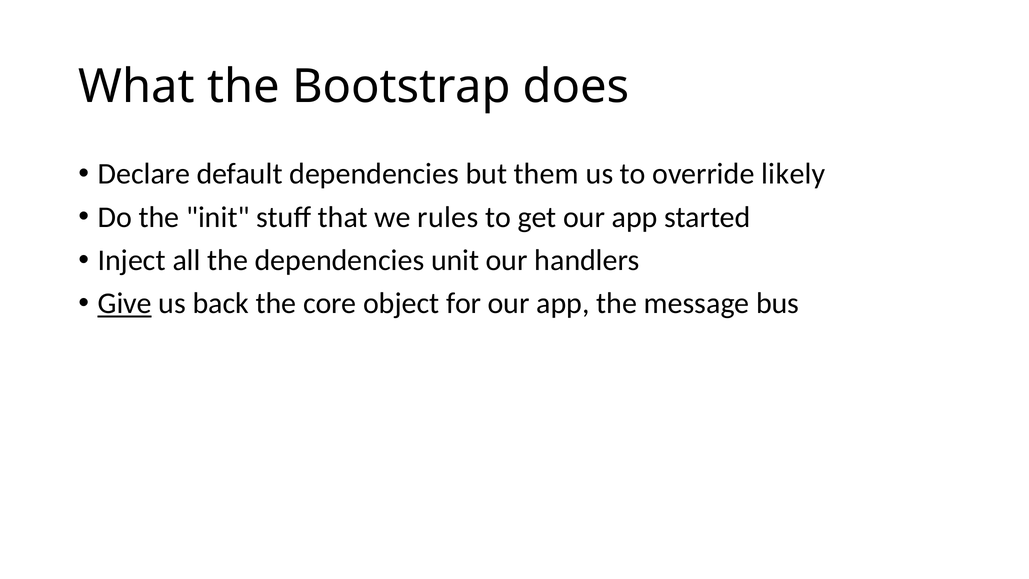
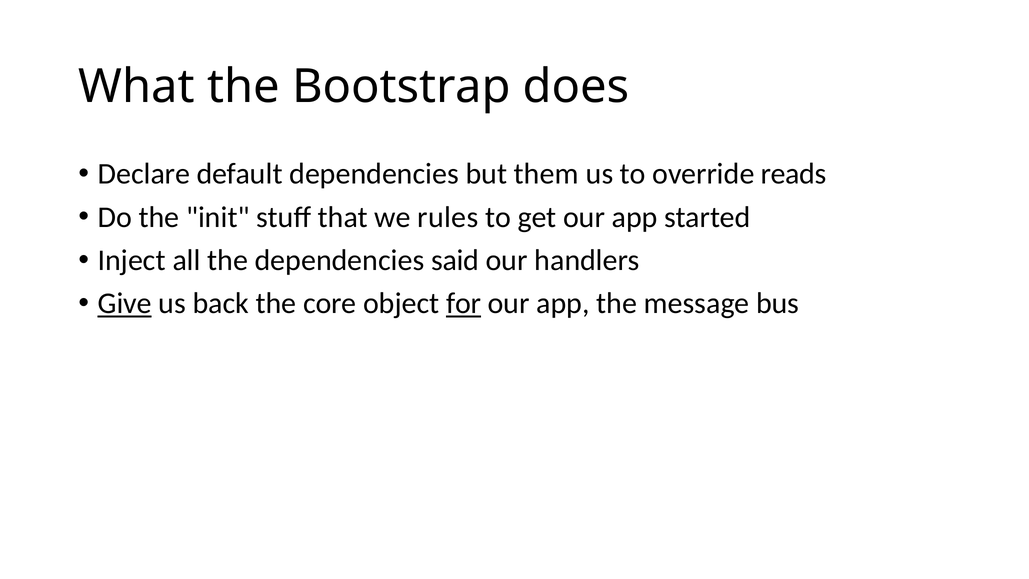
likely: likely -> reads
unit: unit -> said
for underline: none -> present
